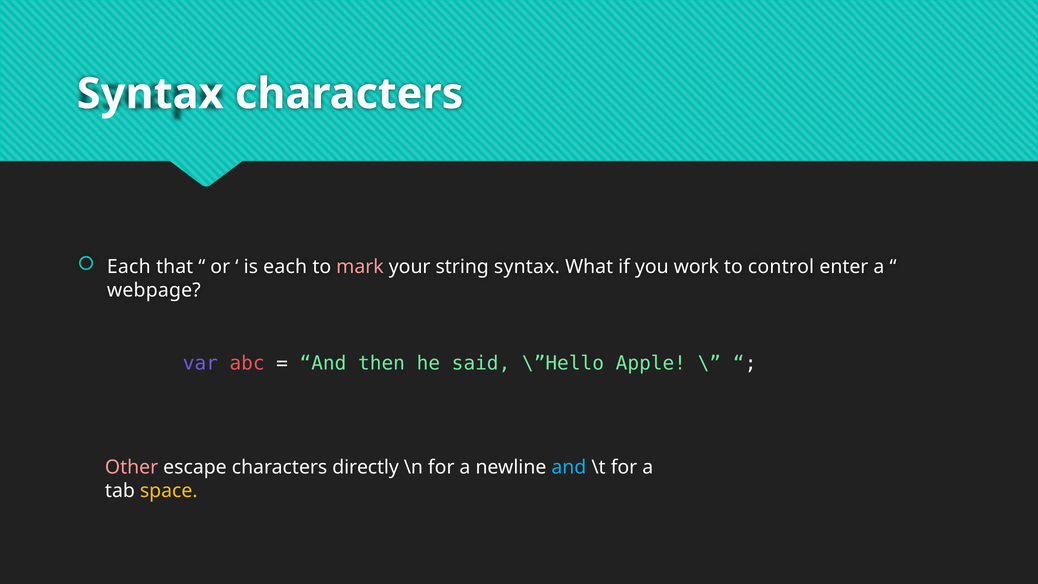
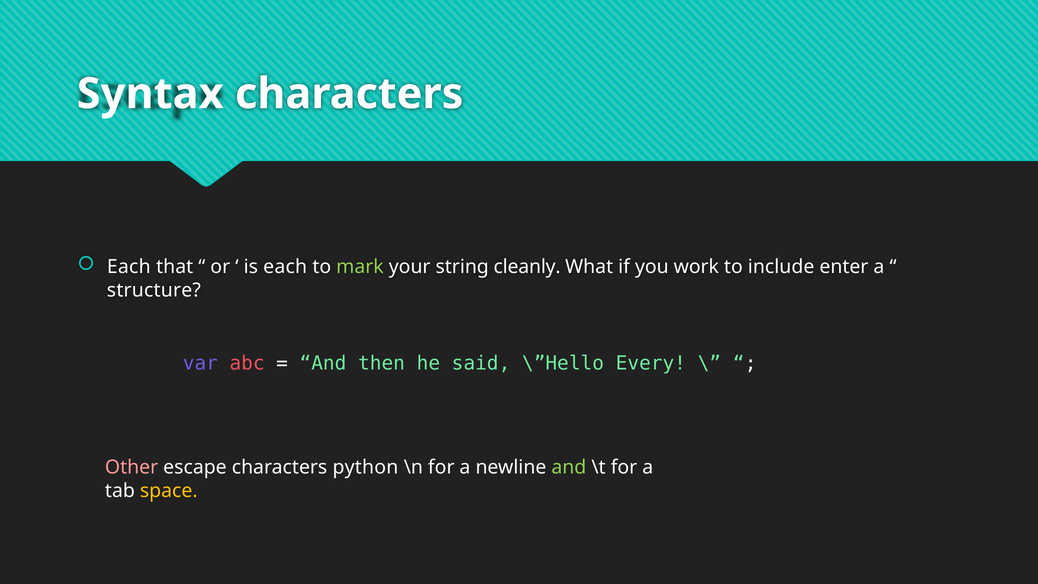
mark colour: pink -> light green
string syntax: syntax -> cleanly
control: control -> include
webpage: webpage -> structure
Apple: Apple -> Every
directly: directly -> python
and at (569, 467) colour: light blue -> light green
